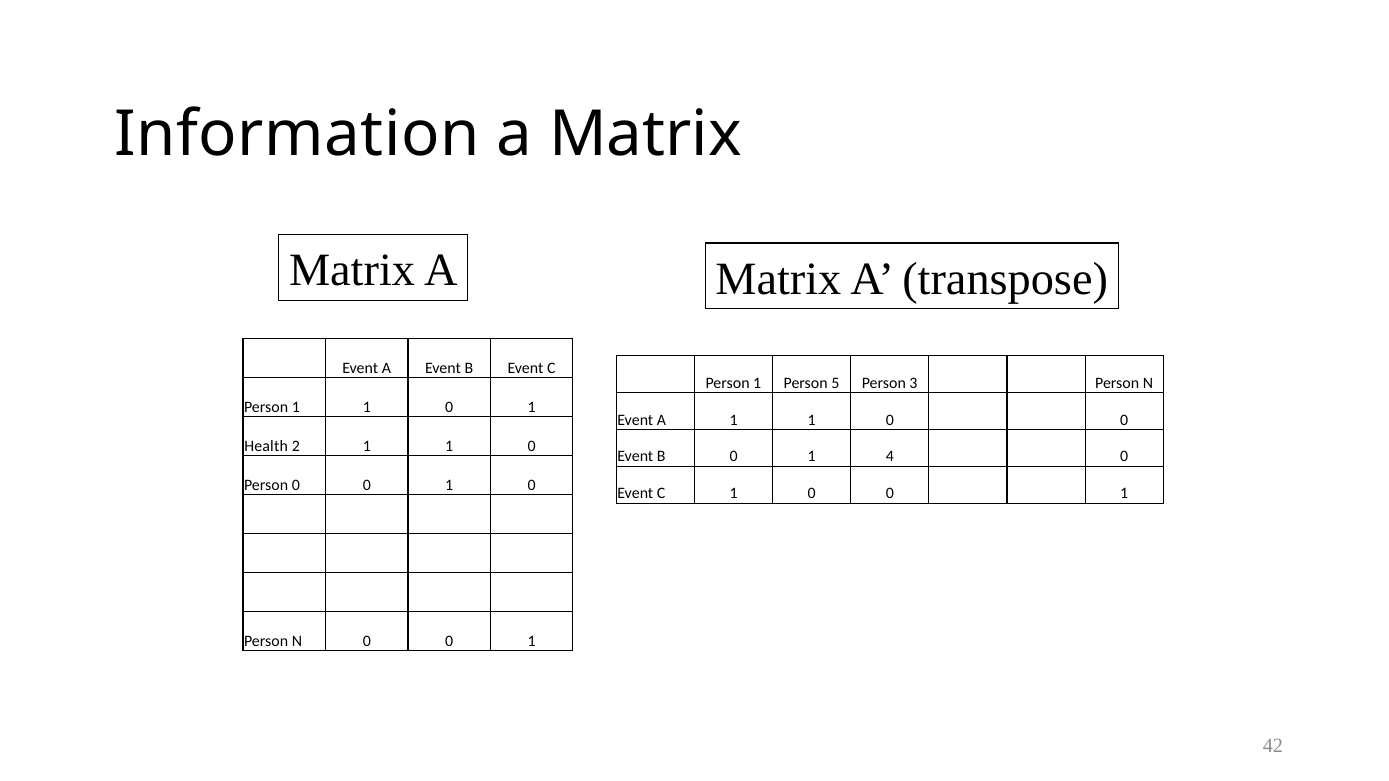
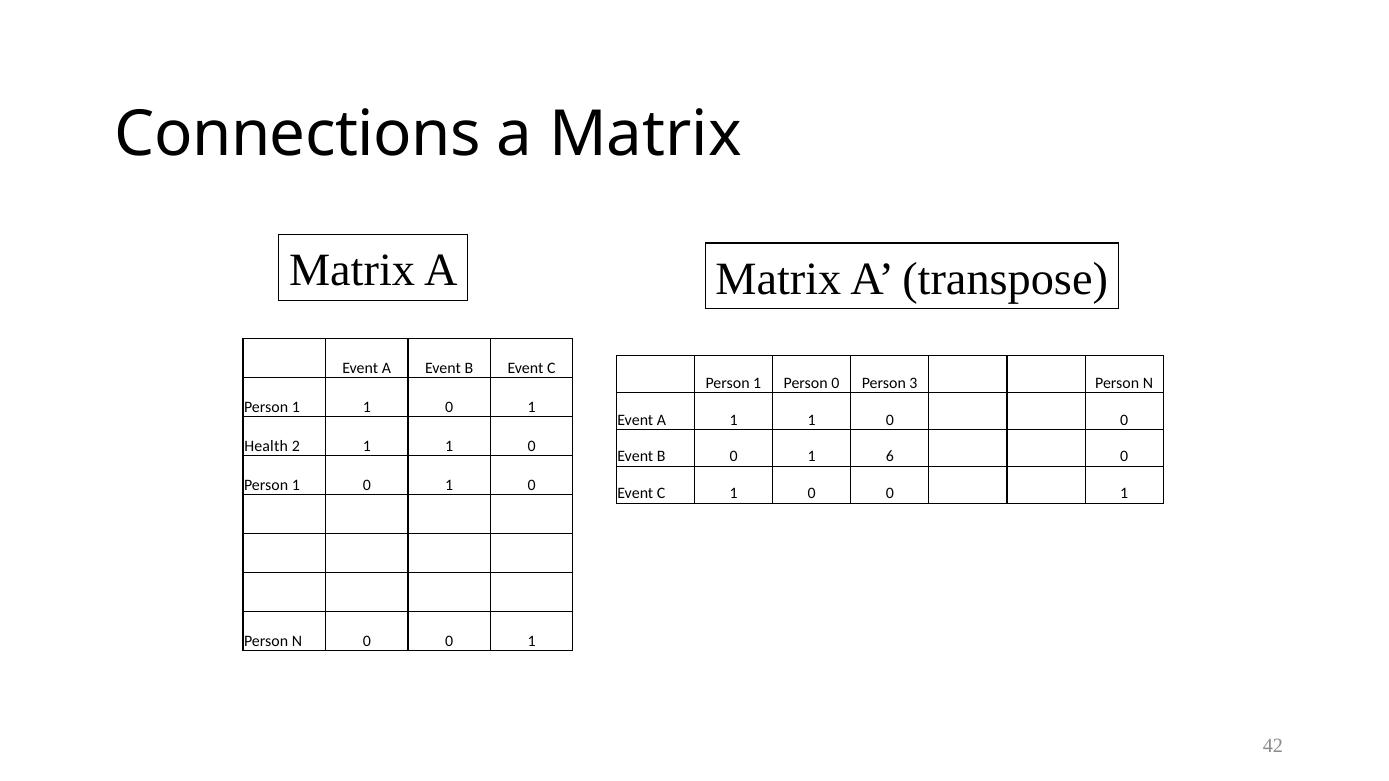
Information: Information -> Connections
Person 5: 5 -> 0
4: 4 -> 6
0 at (296, 485): 0 -> 1
